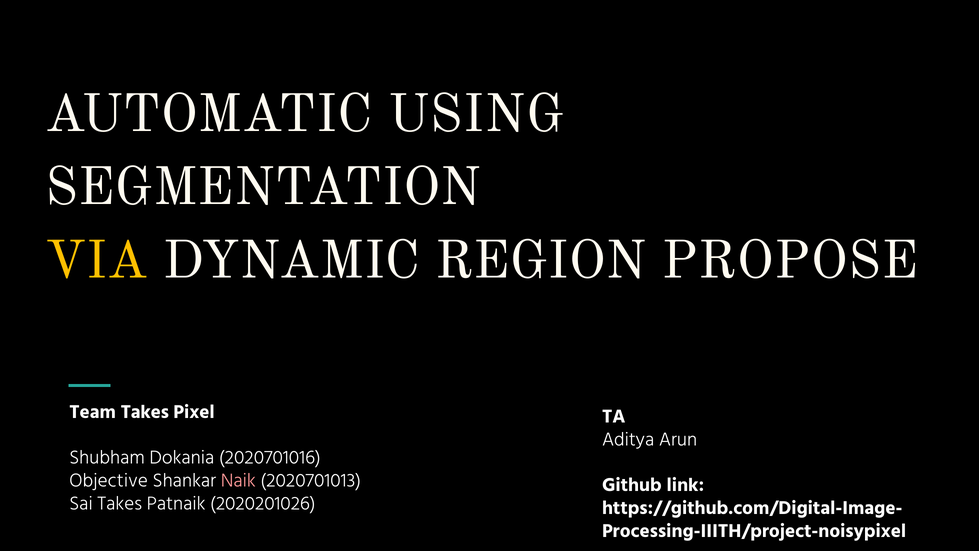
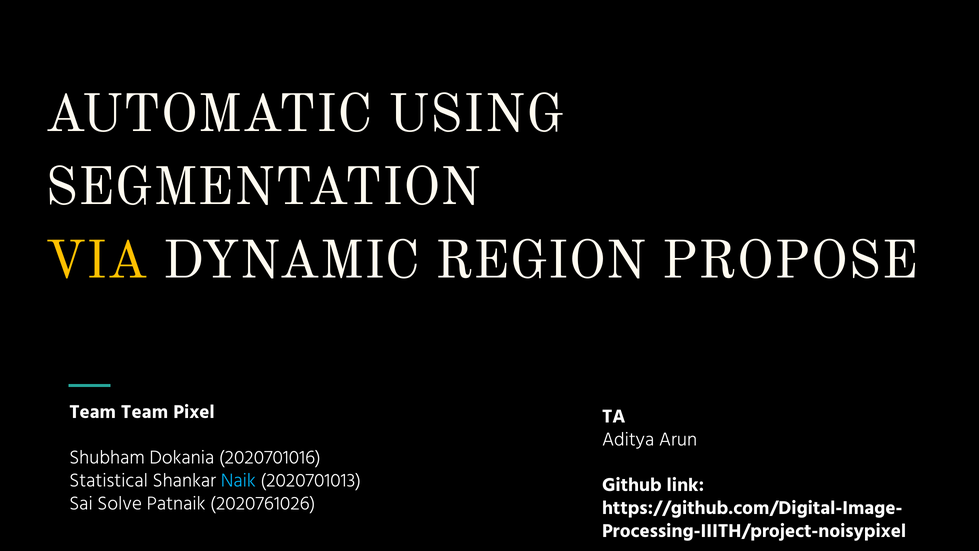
Team Takes: Takes -> Team
Objective: Objective -> Statistical
Naik colour: pink -> light blue
Sai Takes: Takes -> Solve
2020201026: 2020201026 -> 2020761026
